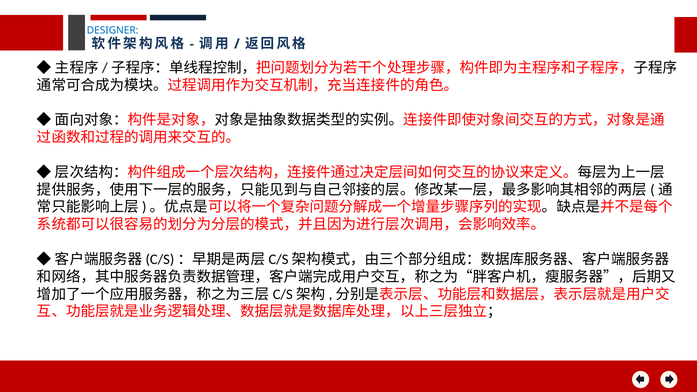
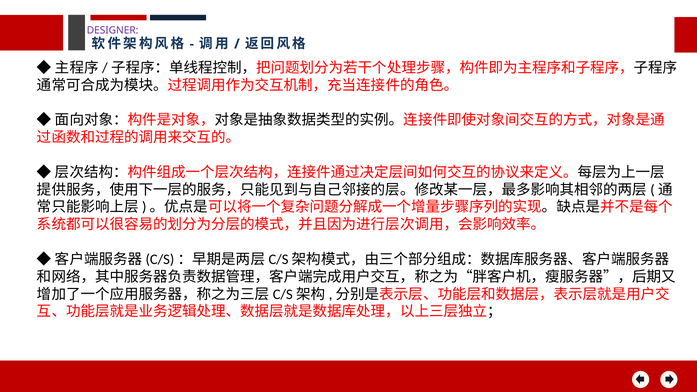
DESIGNER colour: blue -> purple
